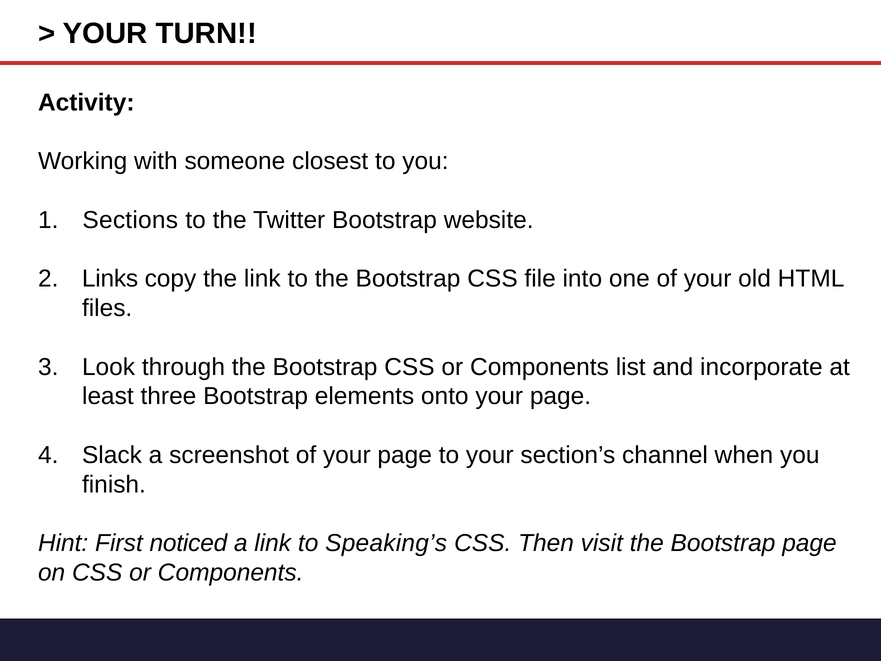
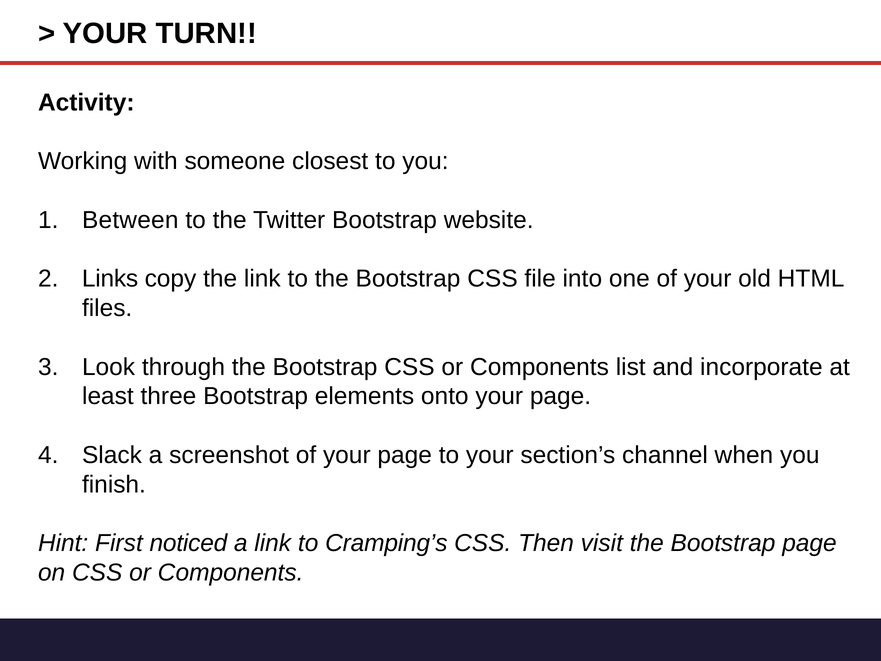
Sections: Sections -> Between
Speaking’s: Speaking’s -> Cramping’s
